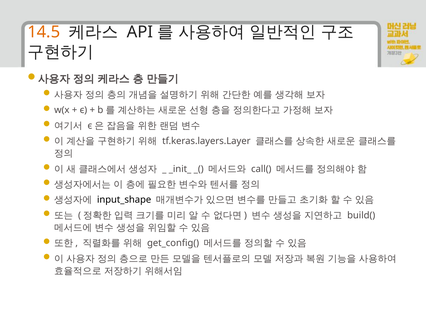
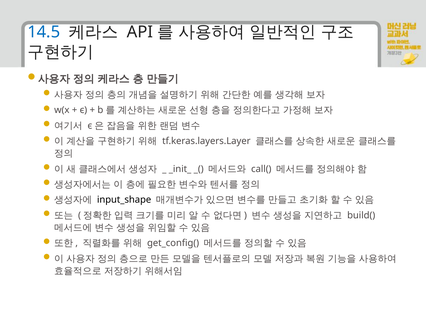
14.5 colour: orange -> blue
